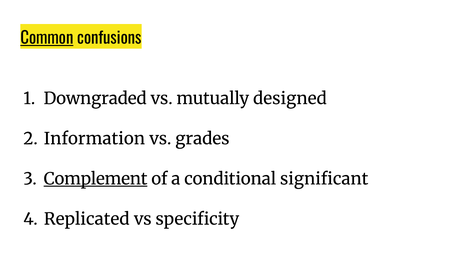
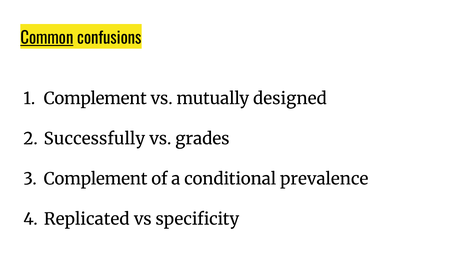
Downgraded at (95, 99): Downgraded -> Complement
Information: Information -> Successfully
Complement at (96, 179) underline: present -> none
significant: significant -> prevalence
